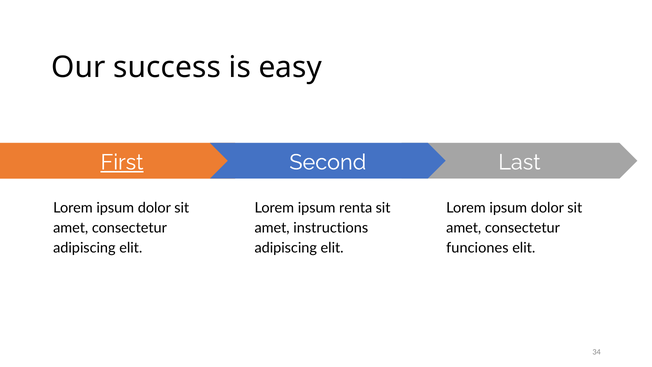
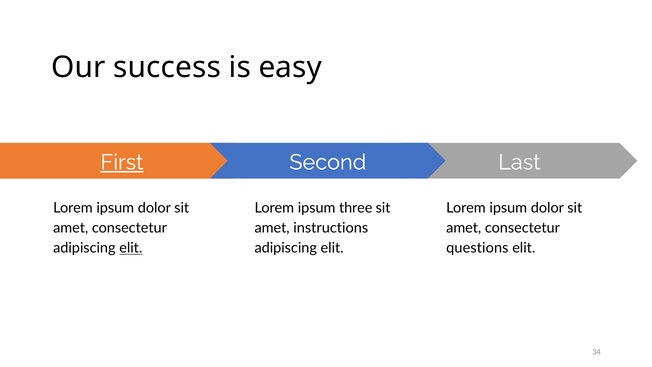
renta: renta -> three
elit at (131, 248) underline: none -> present
funciones: funciones -> questions
